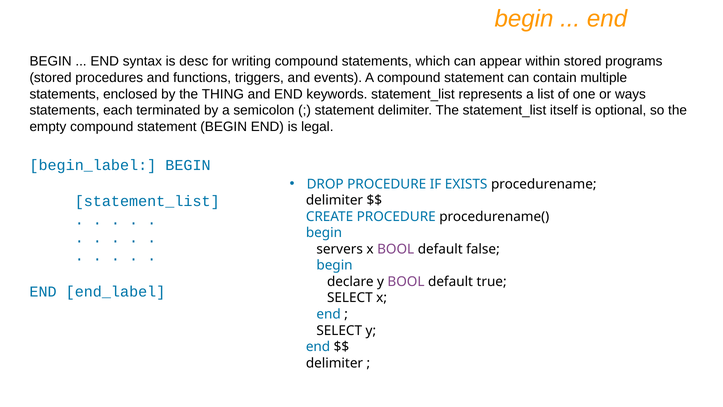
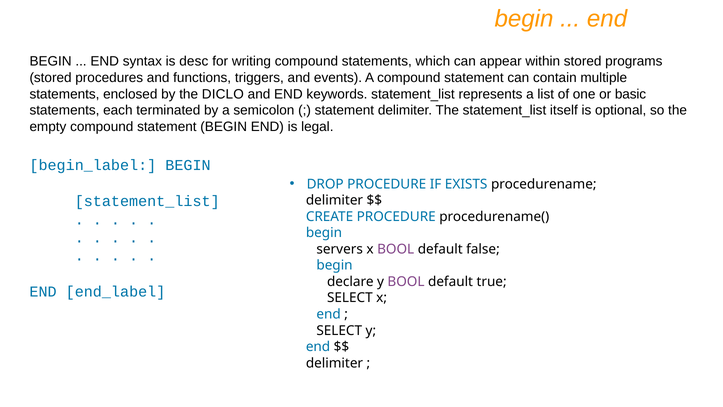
THING: THING -> DICLO
ways: ways -> basic
